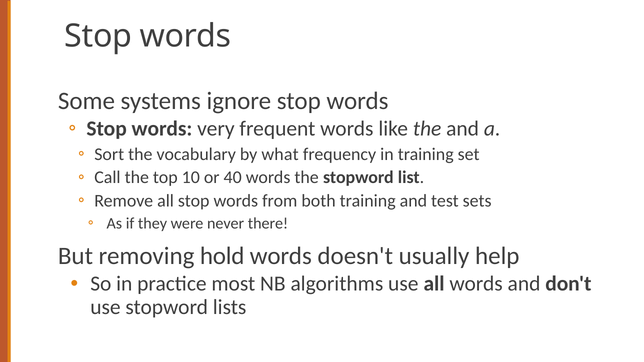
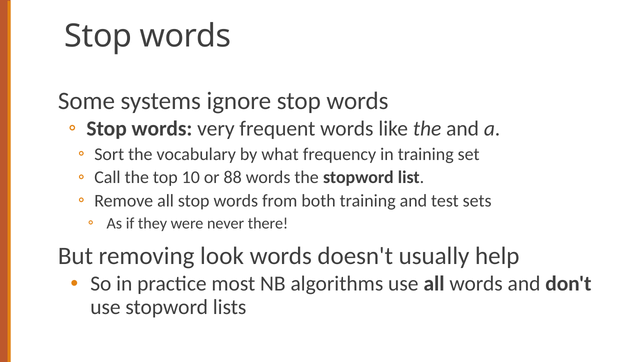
40: 40 -> 88
hold: hold -> look
